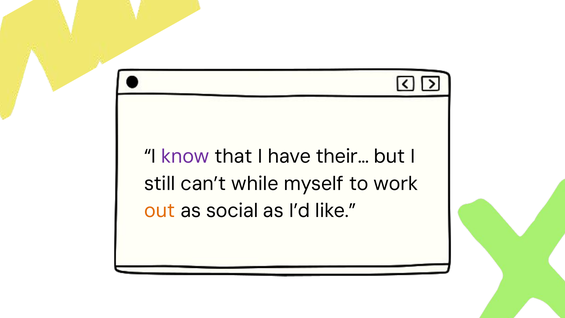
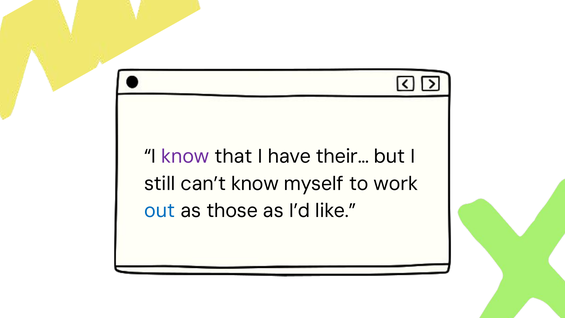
can’t while: while -> know
out colour: orange -> blue
social: social -> those
